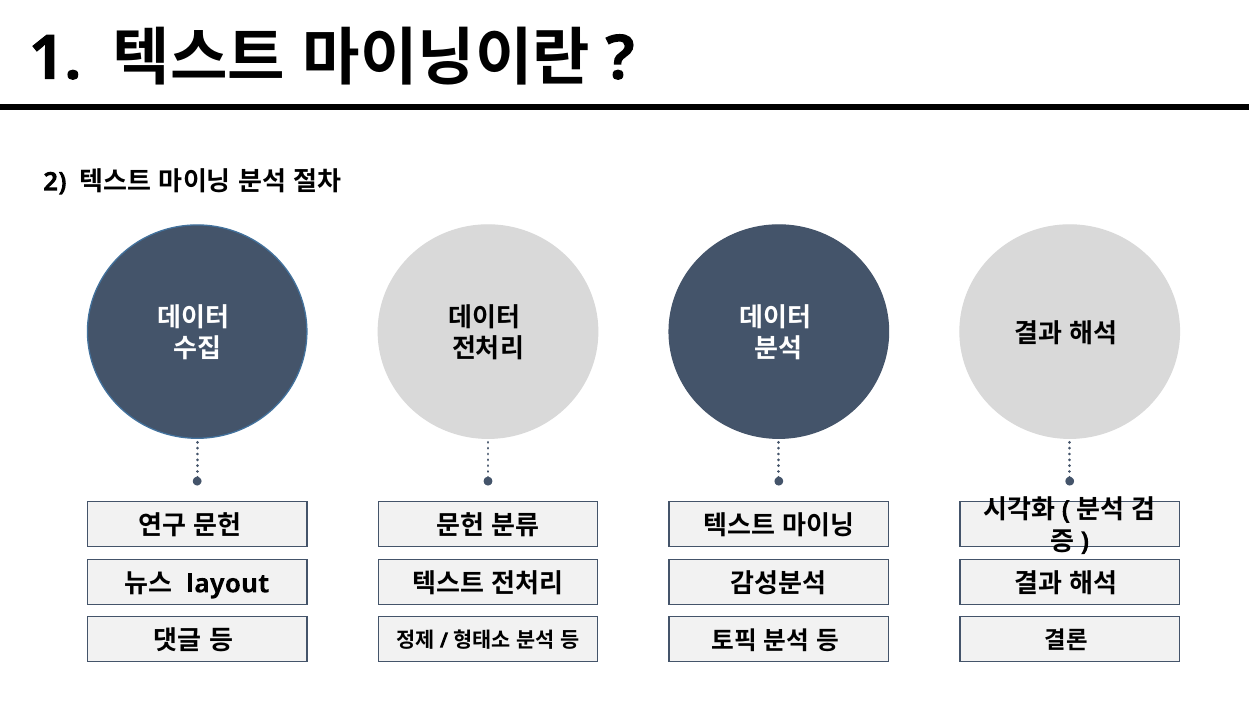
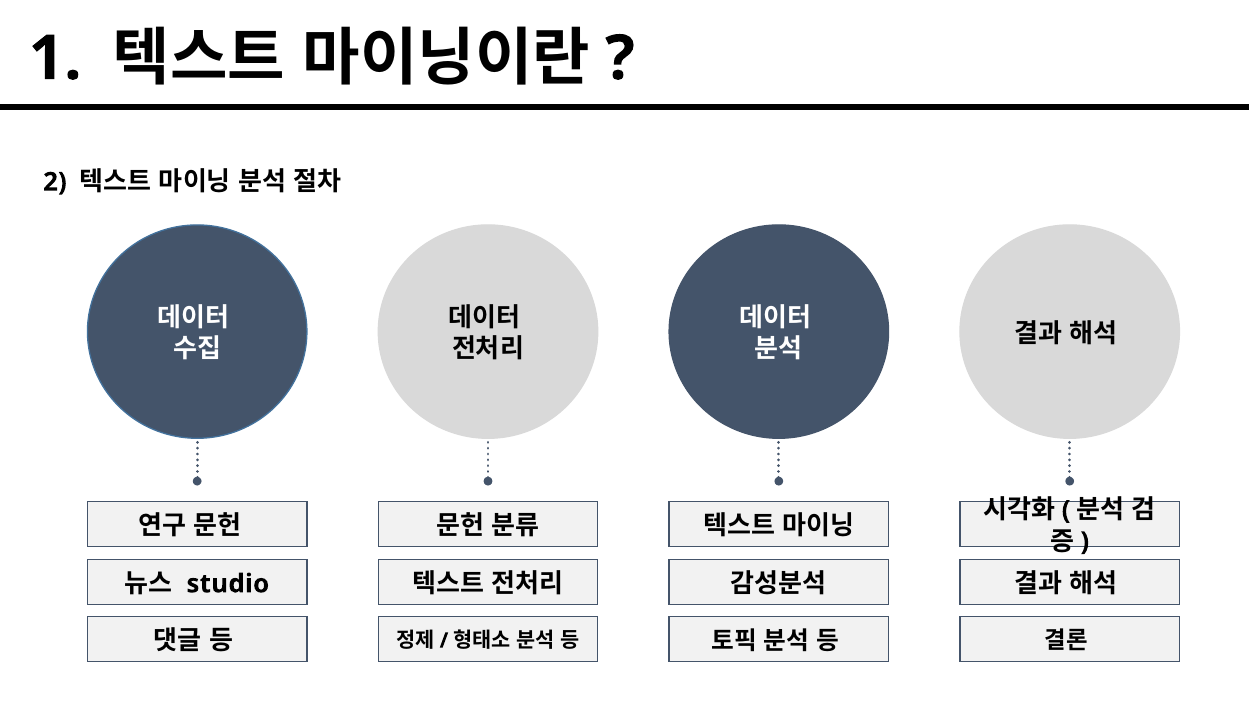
layout: layout -> studio
